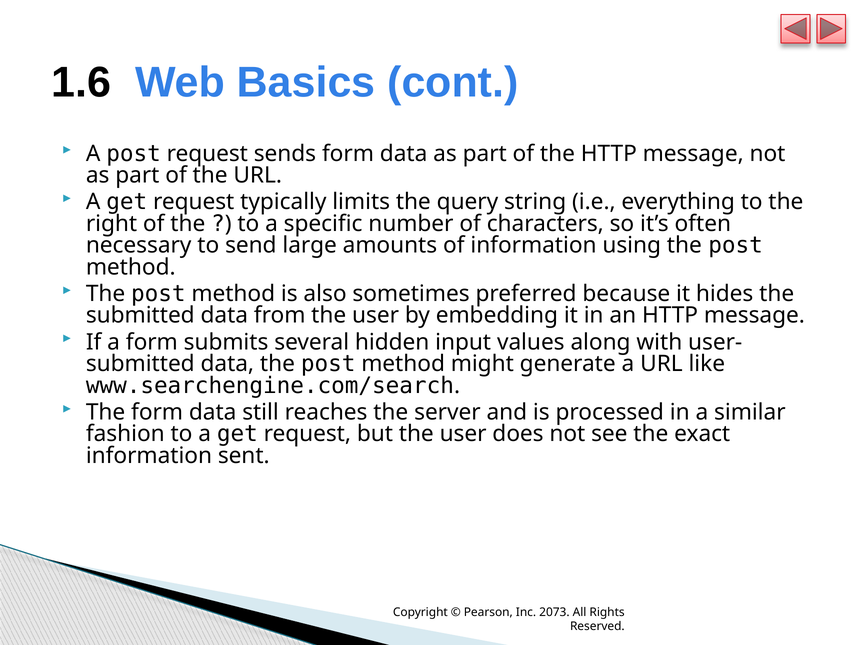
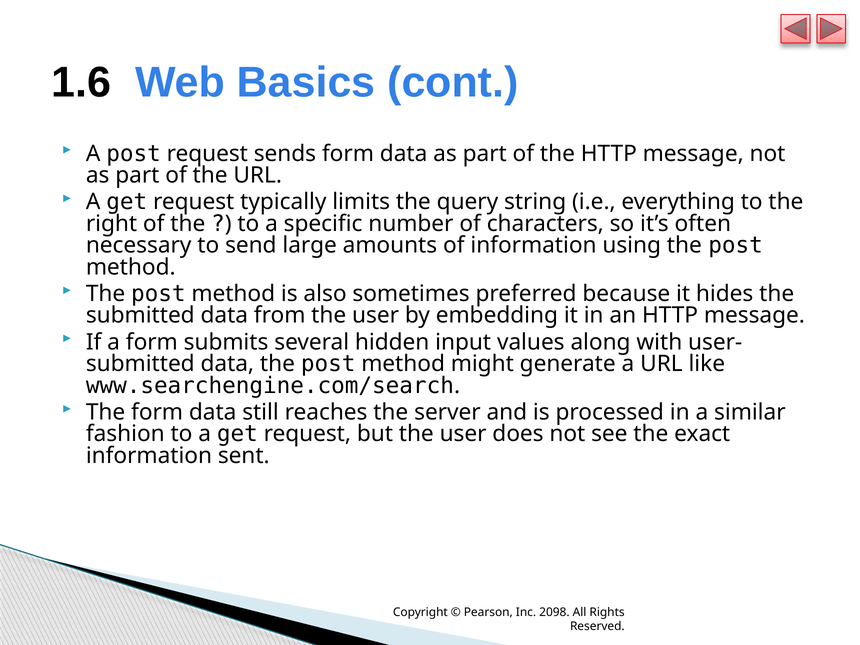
2073: 2073 -> 2098
